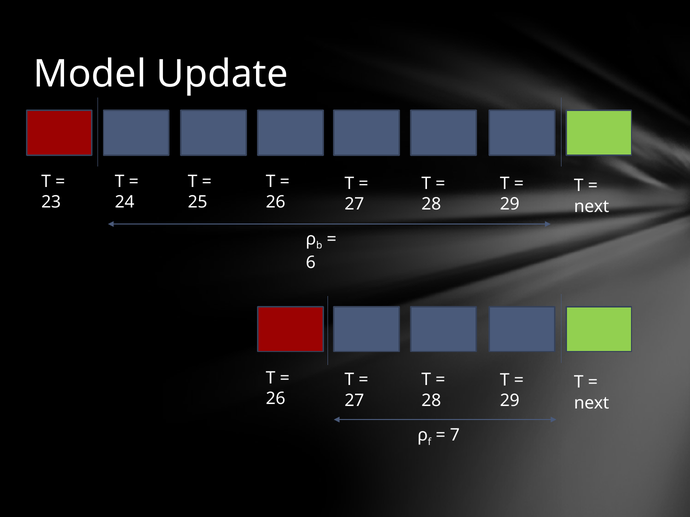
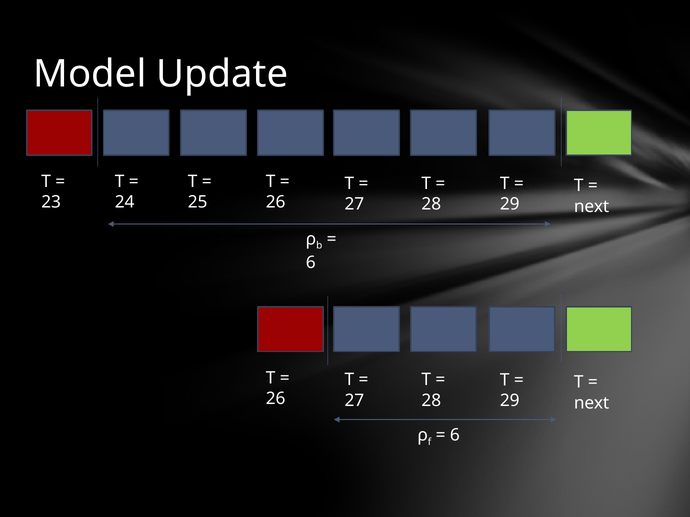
7 at (455, 436): 7 -> 6
